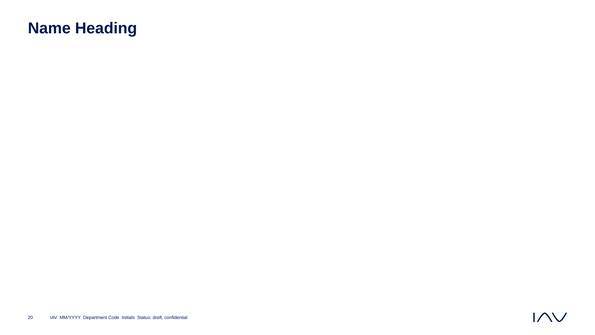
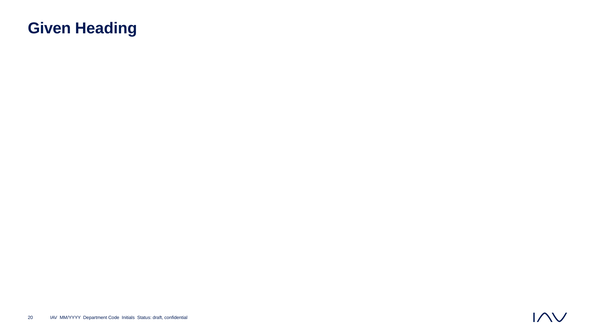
Name: Name -> Given
